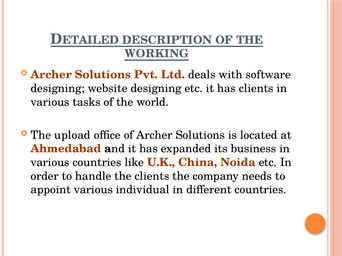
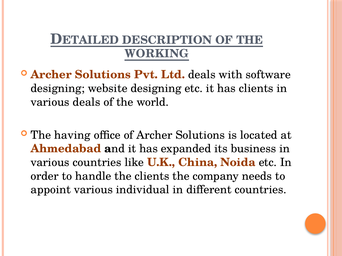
various tasks: tasks -> deals
upload: upload -> having
